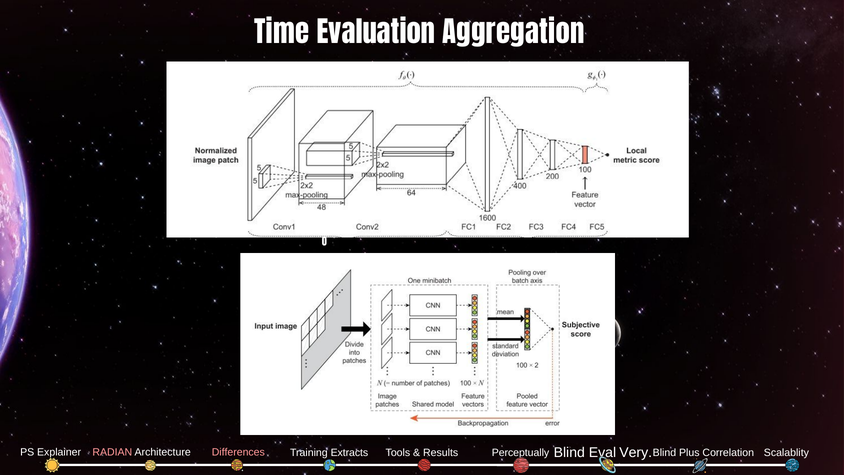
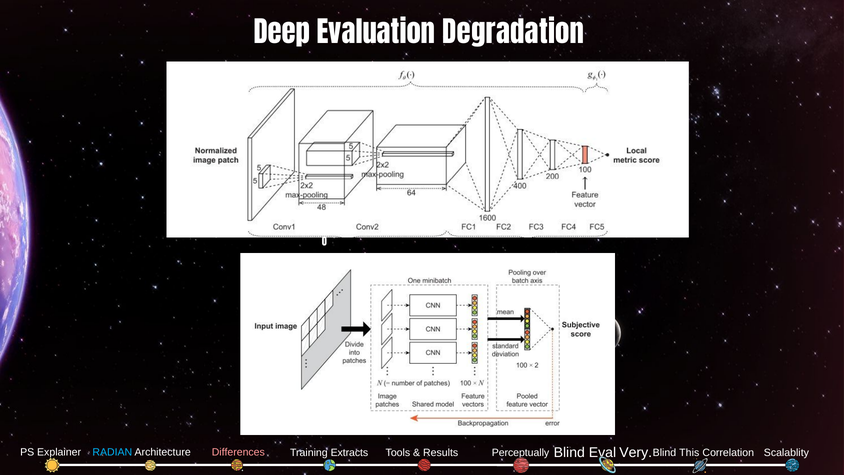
Time: Time -> Deep
Aggregation: Aggregation -> Degradation
RADIAN colour: pink -> light blue
Plus: Plus -> This
